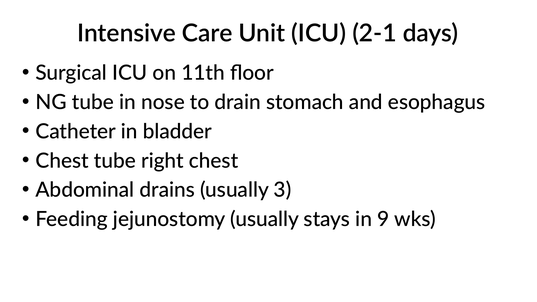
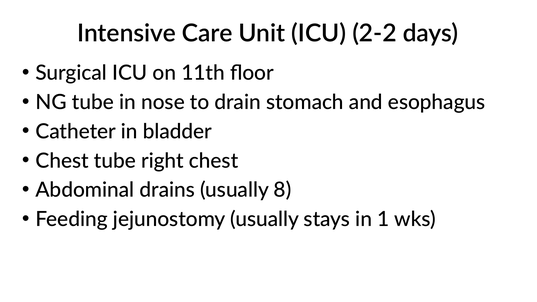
2-1: 2-1 -> 2-2
3: 3 -> 8
9: 9 -> 1
